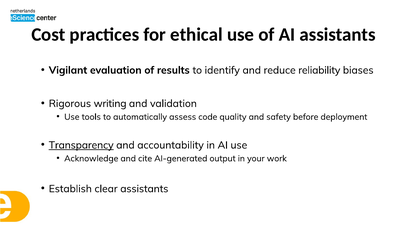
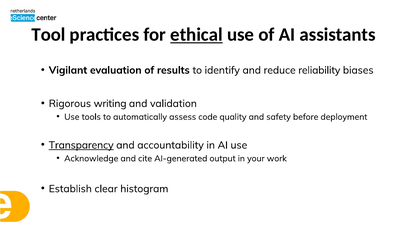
Cost: Cost -> Tool
ethical underline: none -> present
clear assistants: assistants -> histogram
